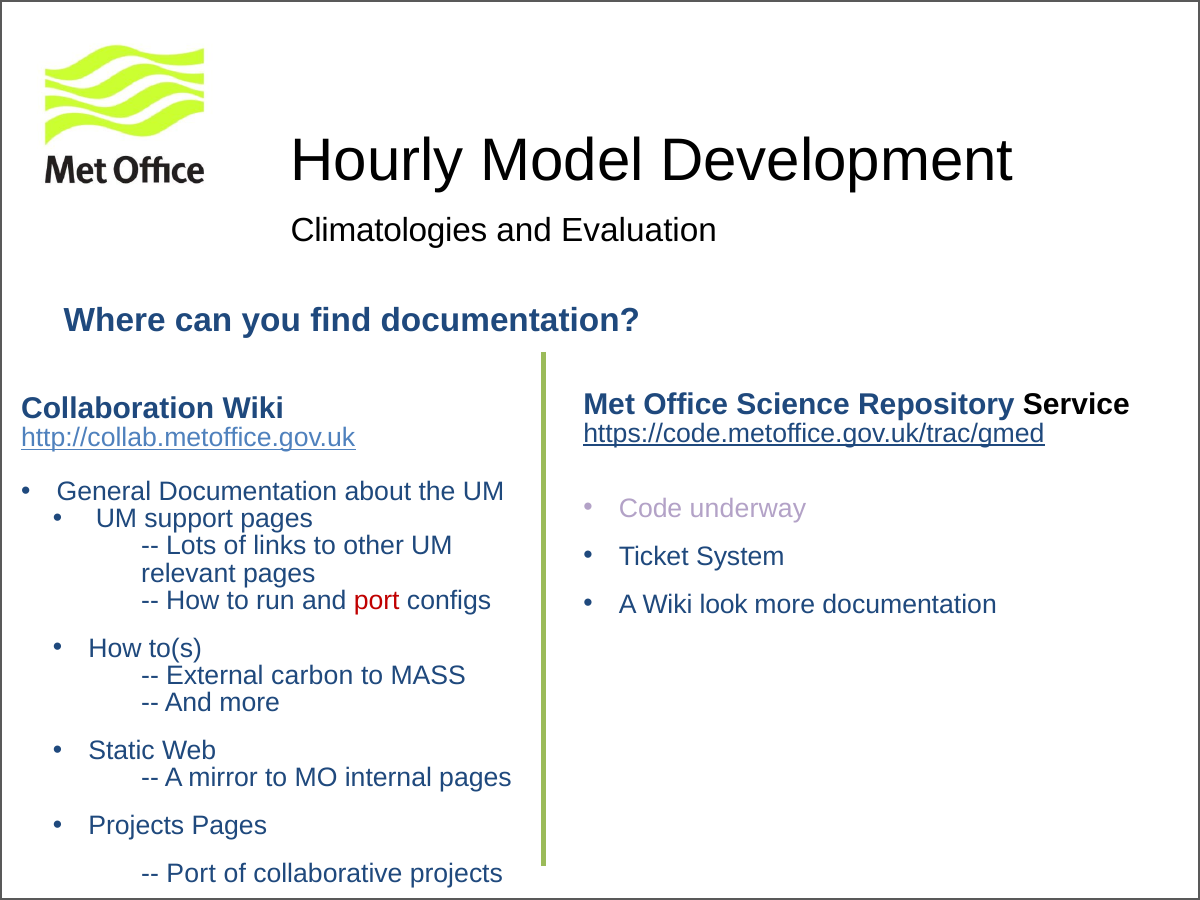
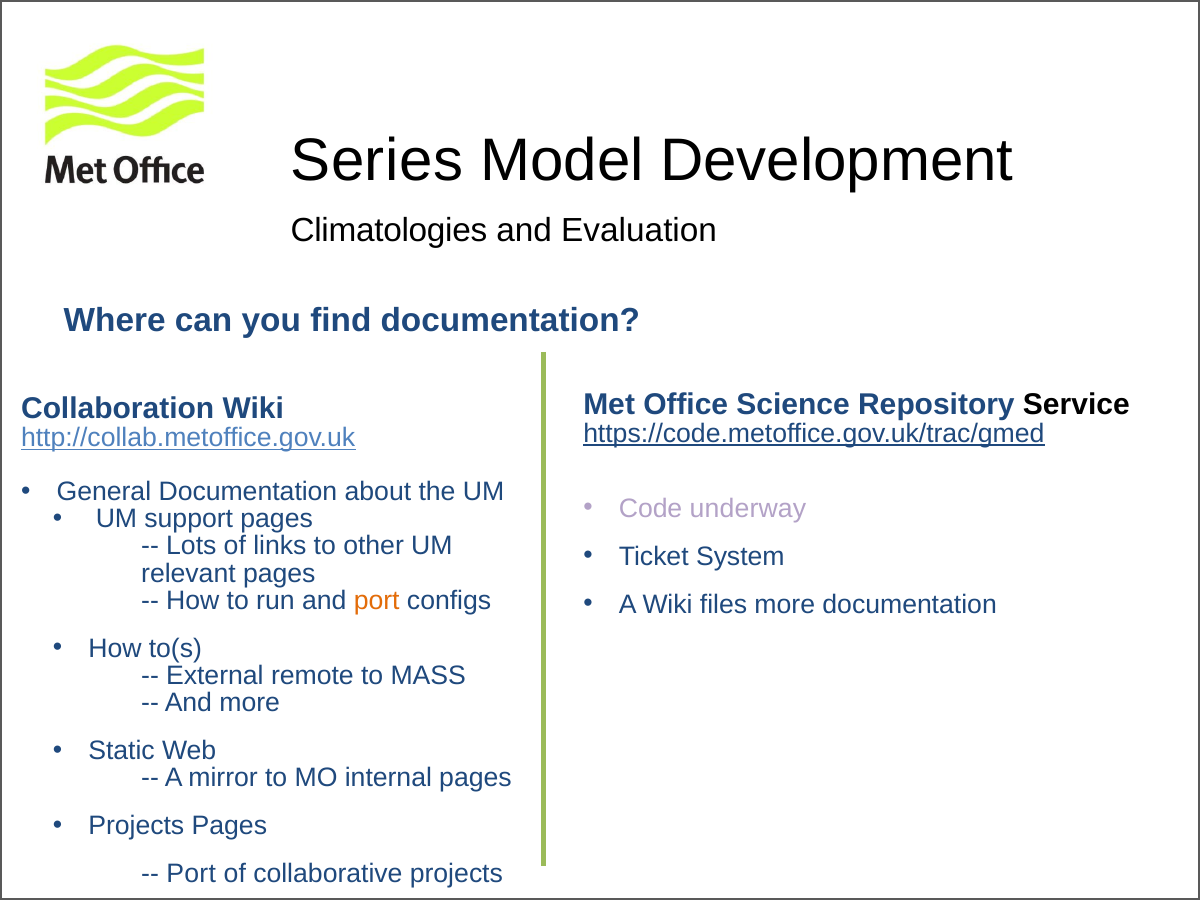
Hourly: Hourly -> Series
port at (377, 601) colour: red -> orange
look: look -> files
carbon: carbon -> remote
